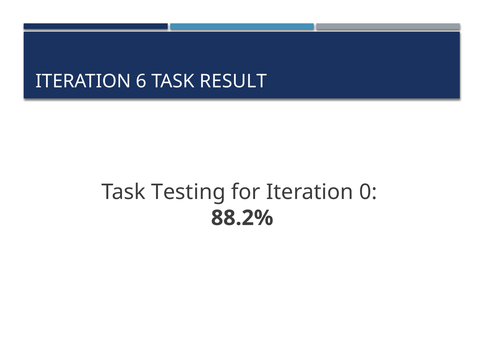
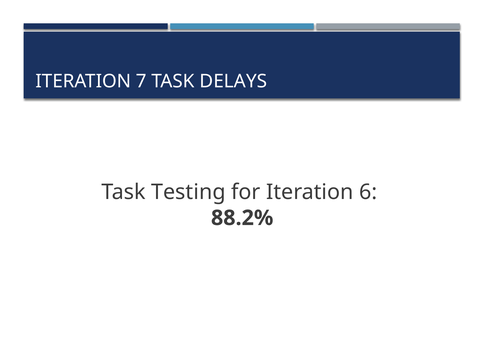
6: 6 -> 7
RESULT: RESULT -> DELAYS
0: 0 -> 6
